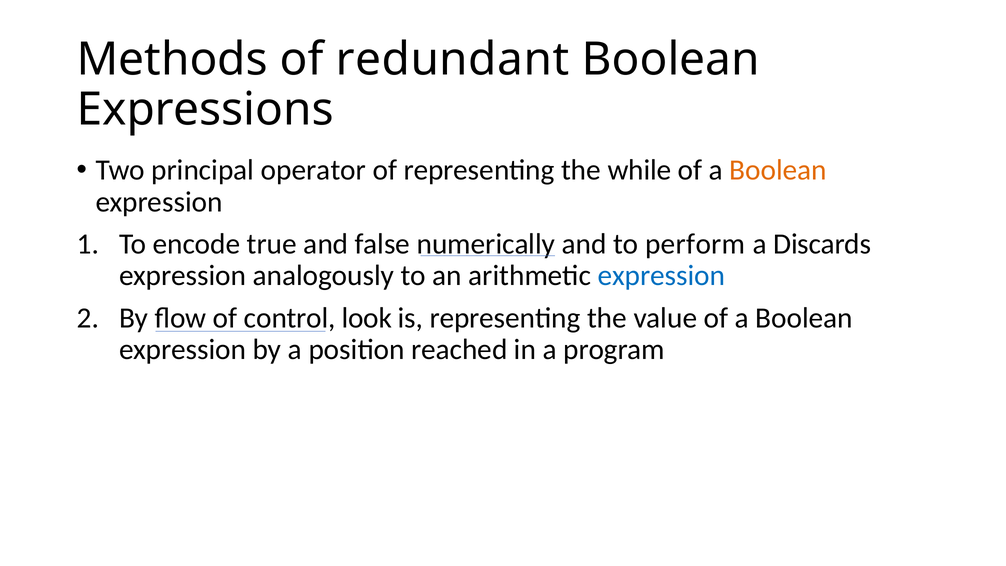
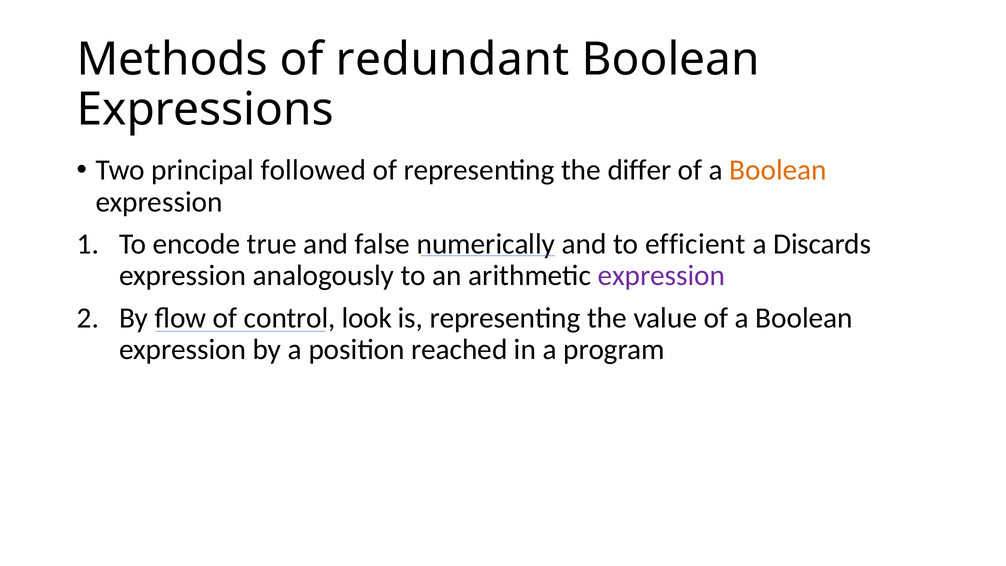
operator: operator -> followed
while: while -> differ
perform: perform -> efficient
expression at (661, 276) colour: blue -> purple
